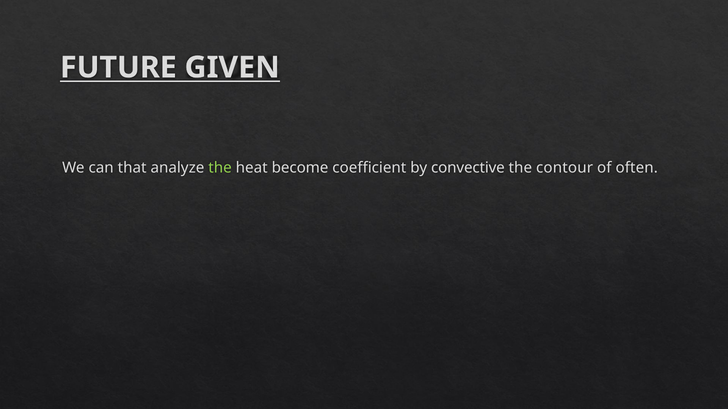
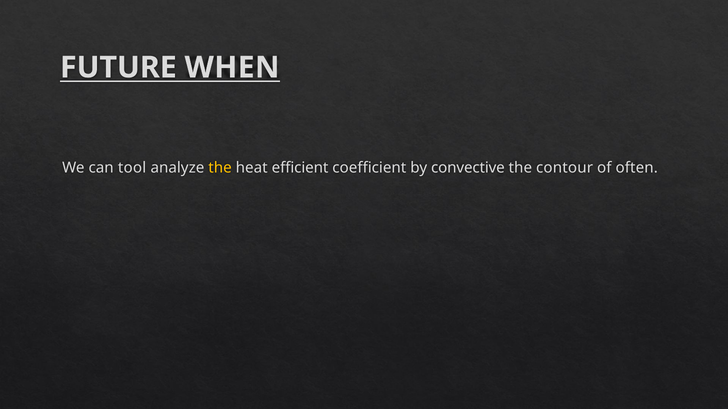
GIVEN: GIVEN -> WHEN
that: that -> tool
the at (220, 168) colour: light green -> yellow
become: become -> efficient
